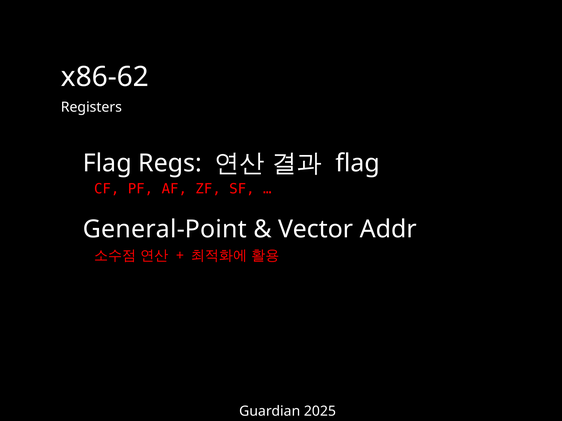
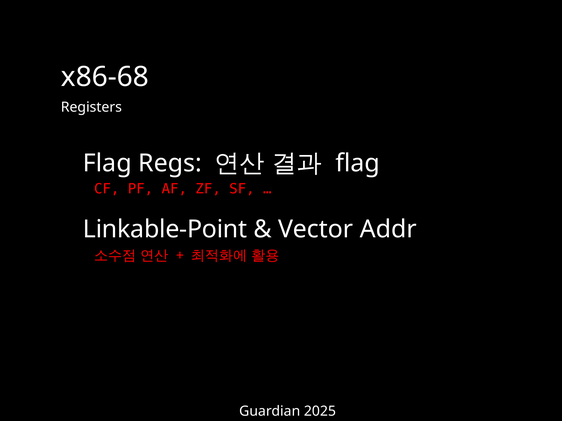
x86-62: x86-62 -> x86-68
General-Point: General-Point -> Linkable-Point
